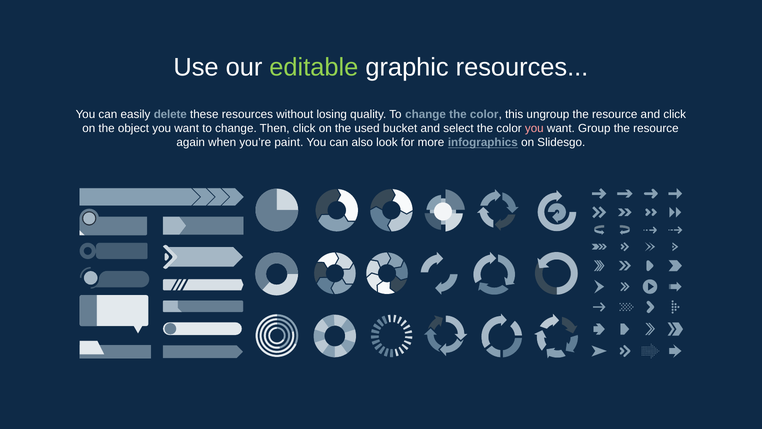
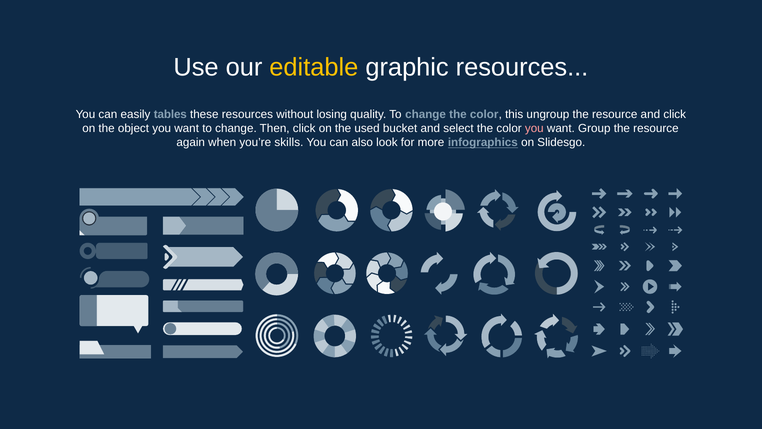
editable colour: light green -> yellow
delete: delete -> tables
paint: paint -> skills
